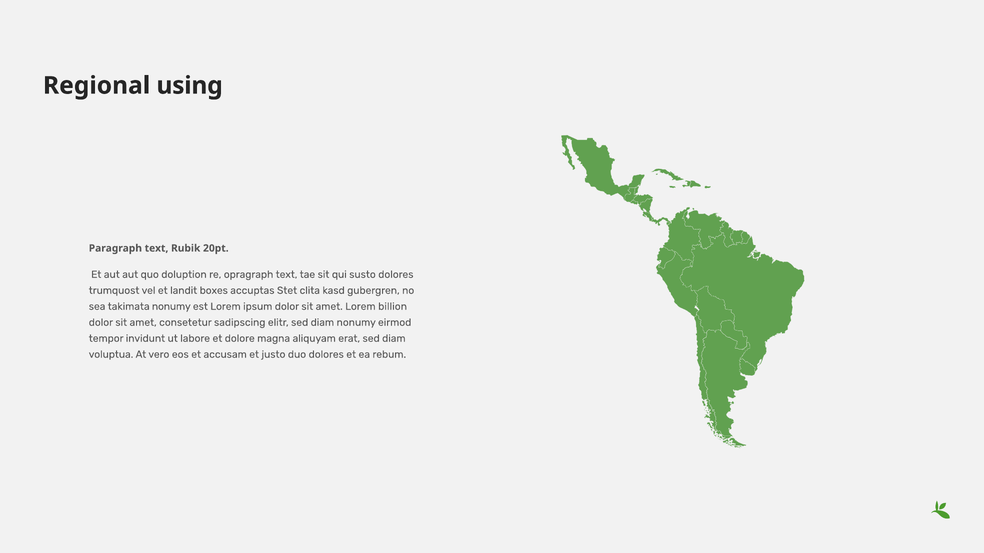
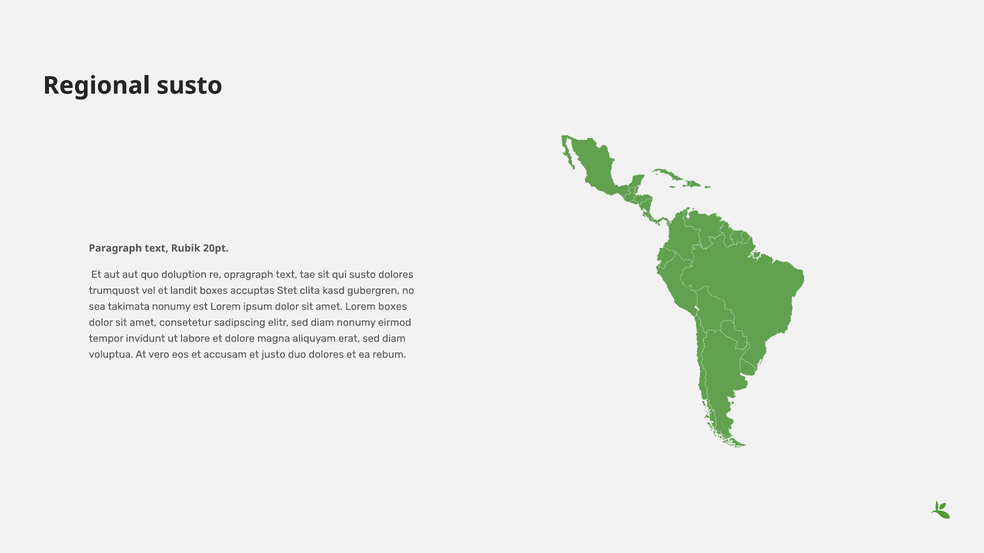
Regional using: using -> susto
Lorem billion: billion -> boxes
